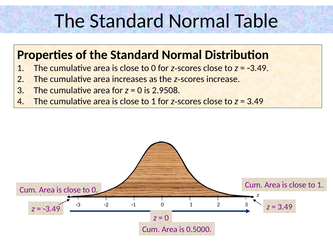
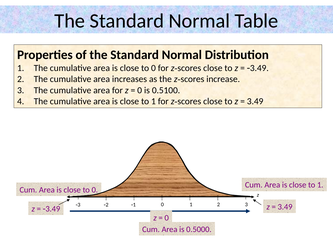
2.9508: 2.9508 -> 0.5100
